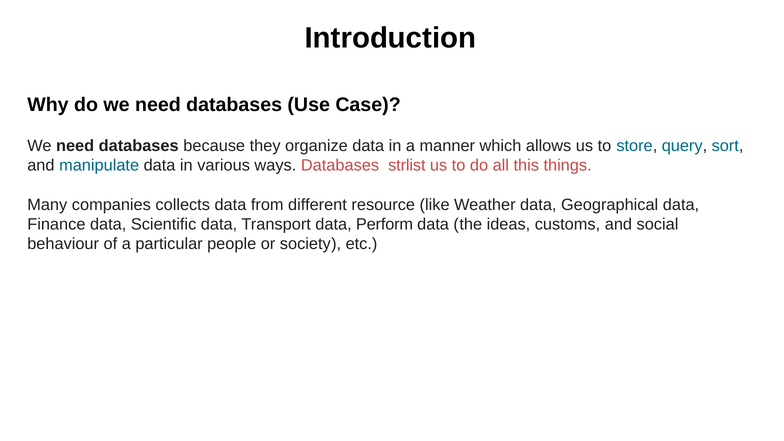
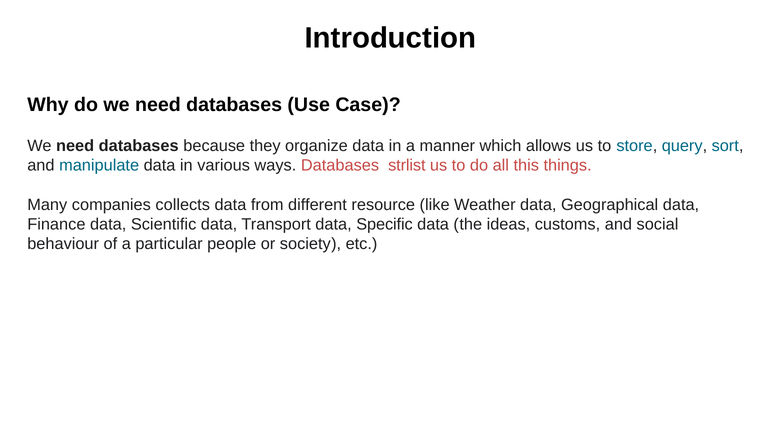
Perform: Perform -> Specific
